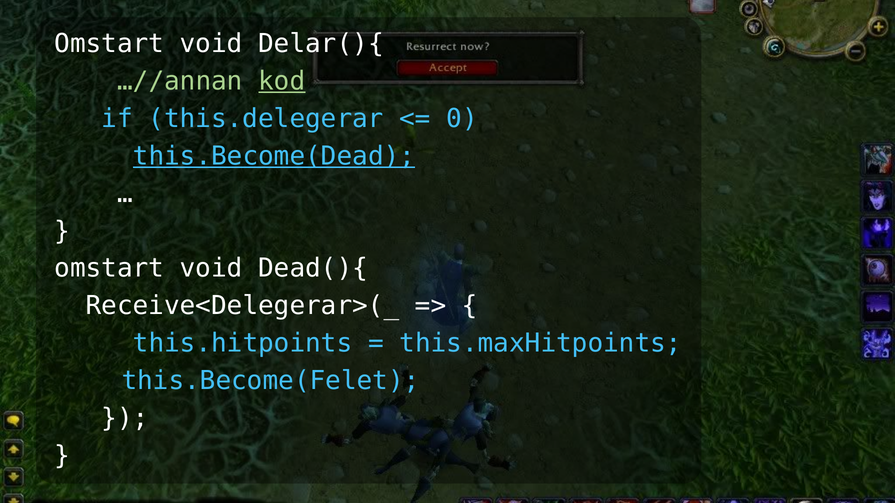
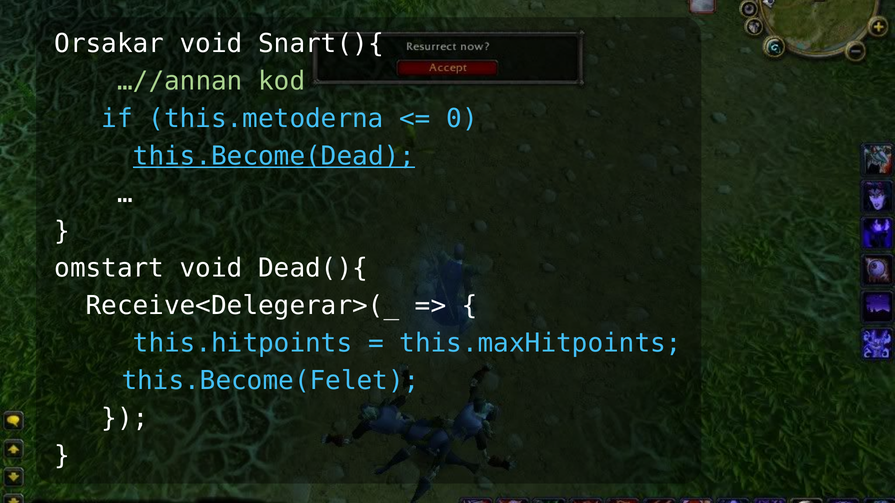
Omstart at (109, 44): Omstart -> Orsakar
Delar(){: Delar(){ -> Snart(){
kod underline: present -> none
this.delegerar: this.delegerar -> this.metoderna
